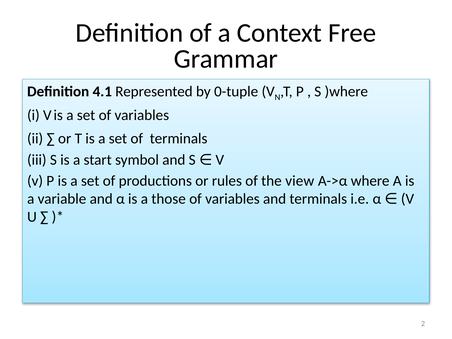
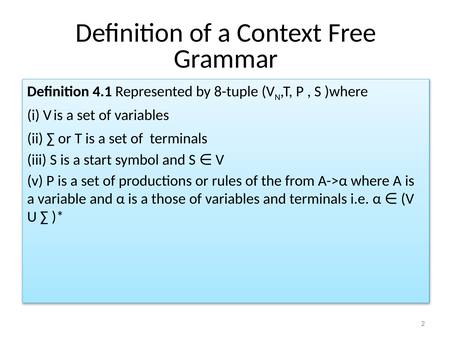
0-tuple: 0-tuple -> 8-tuple
view: view -> from
